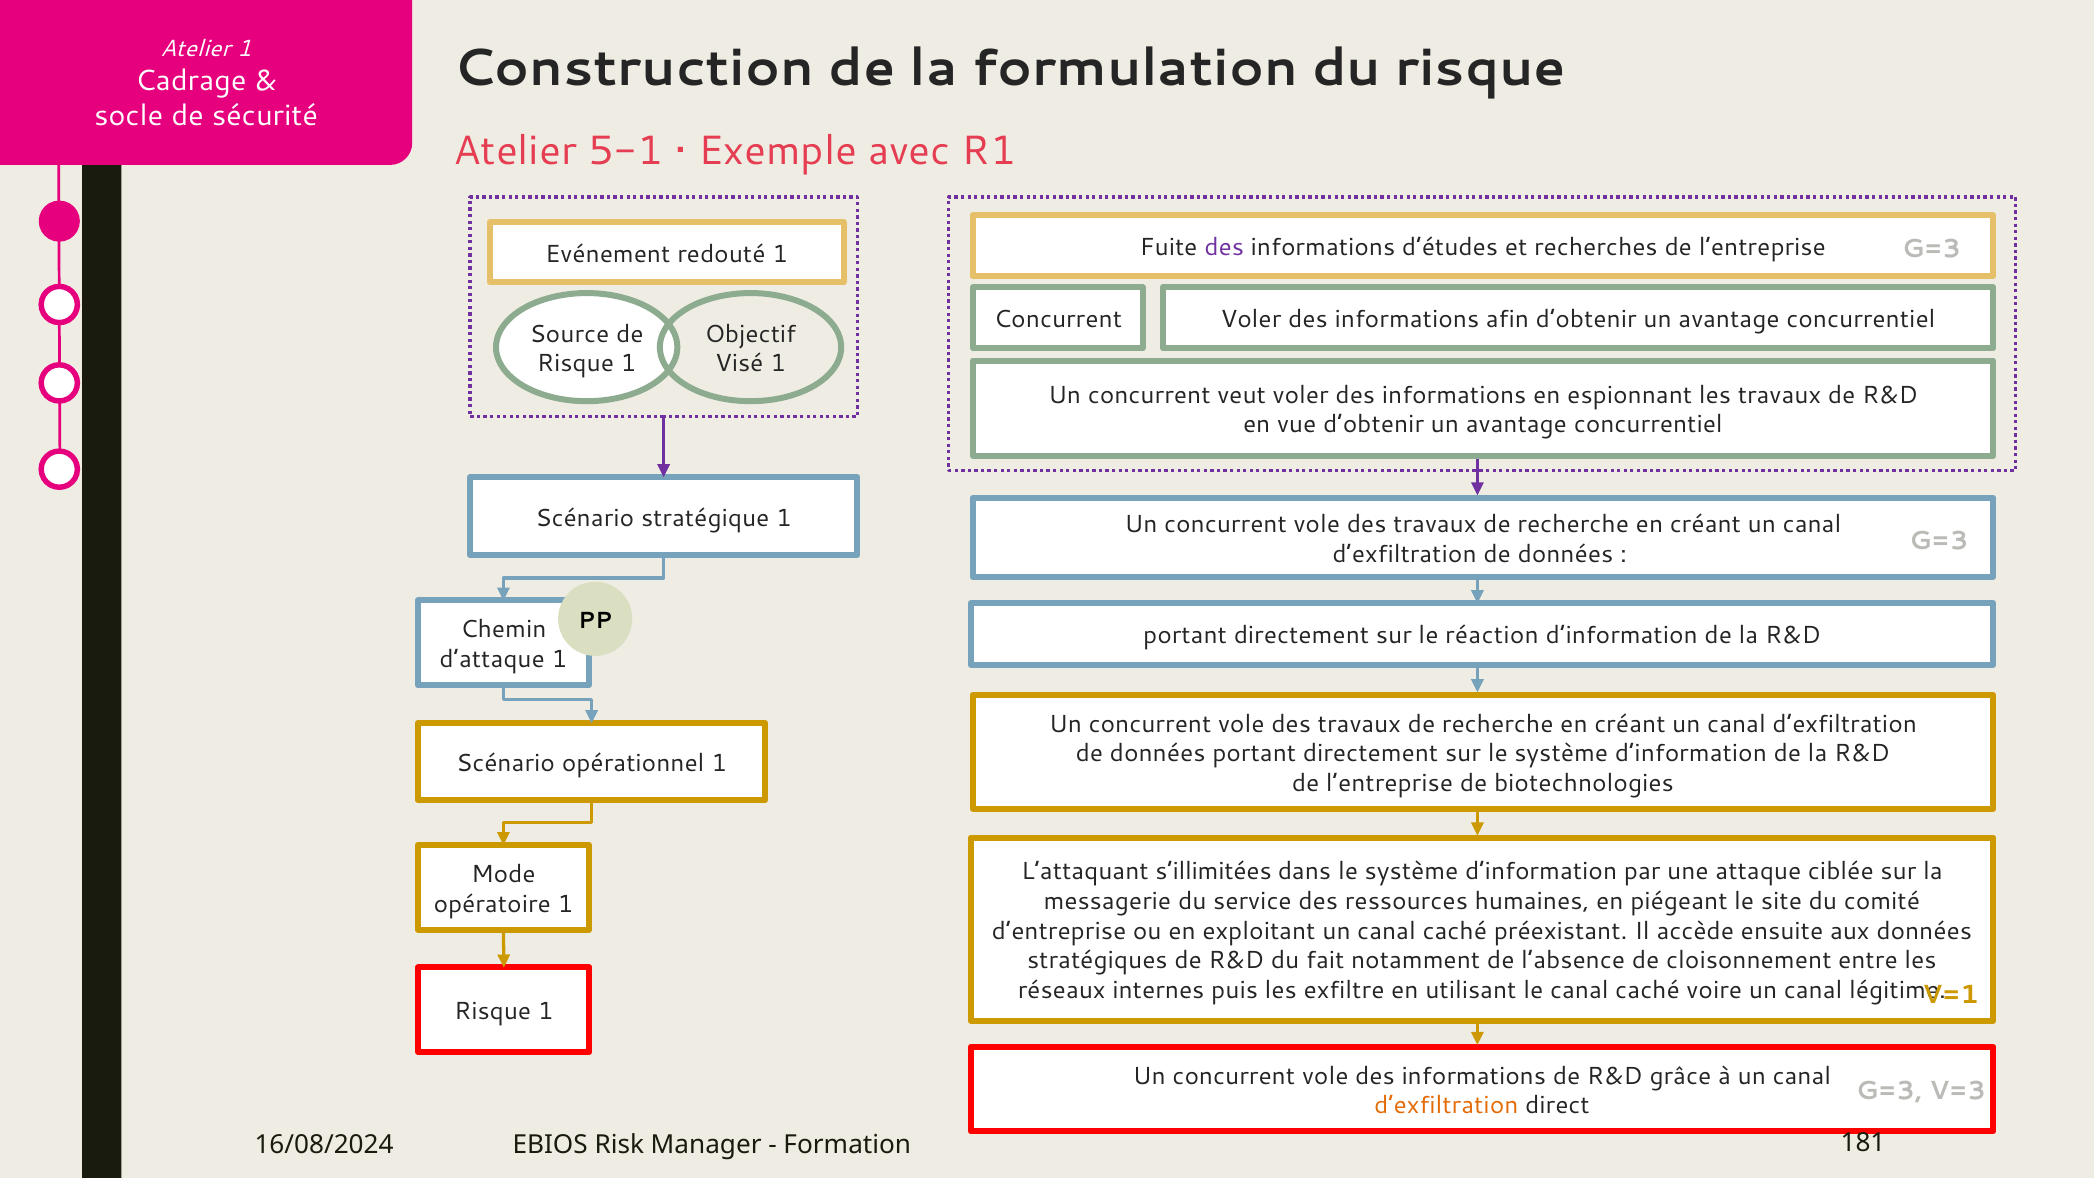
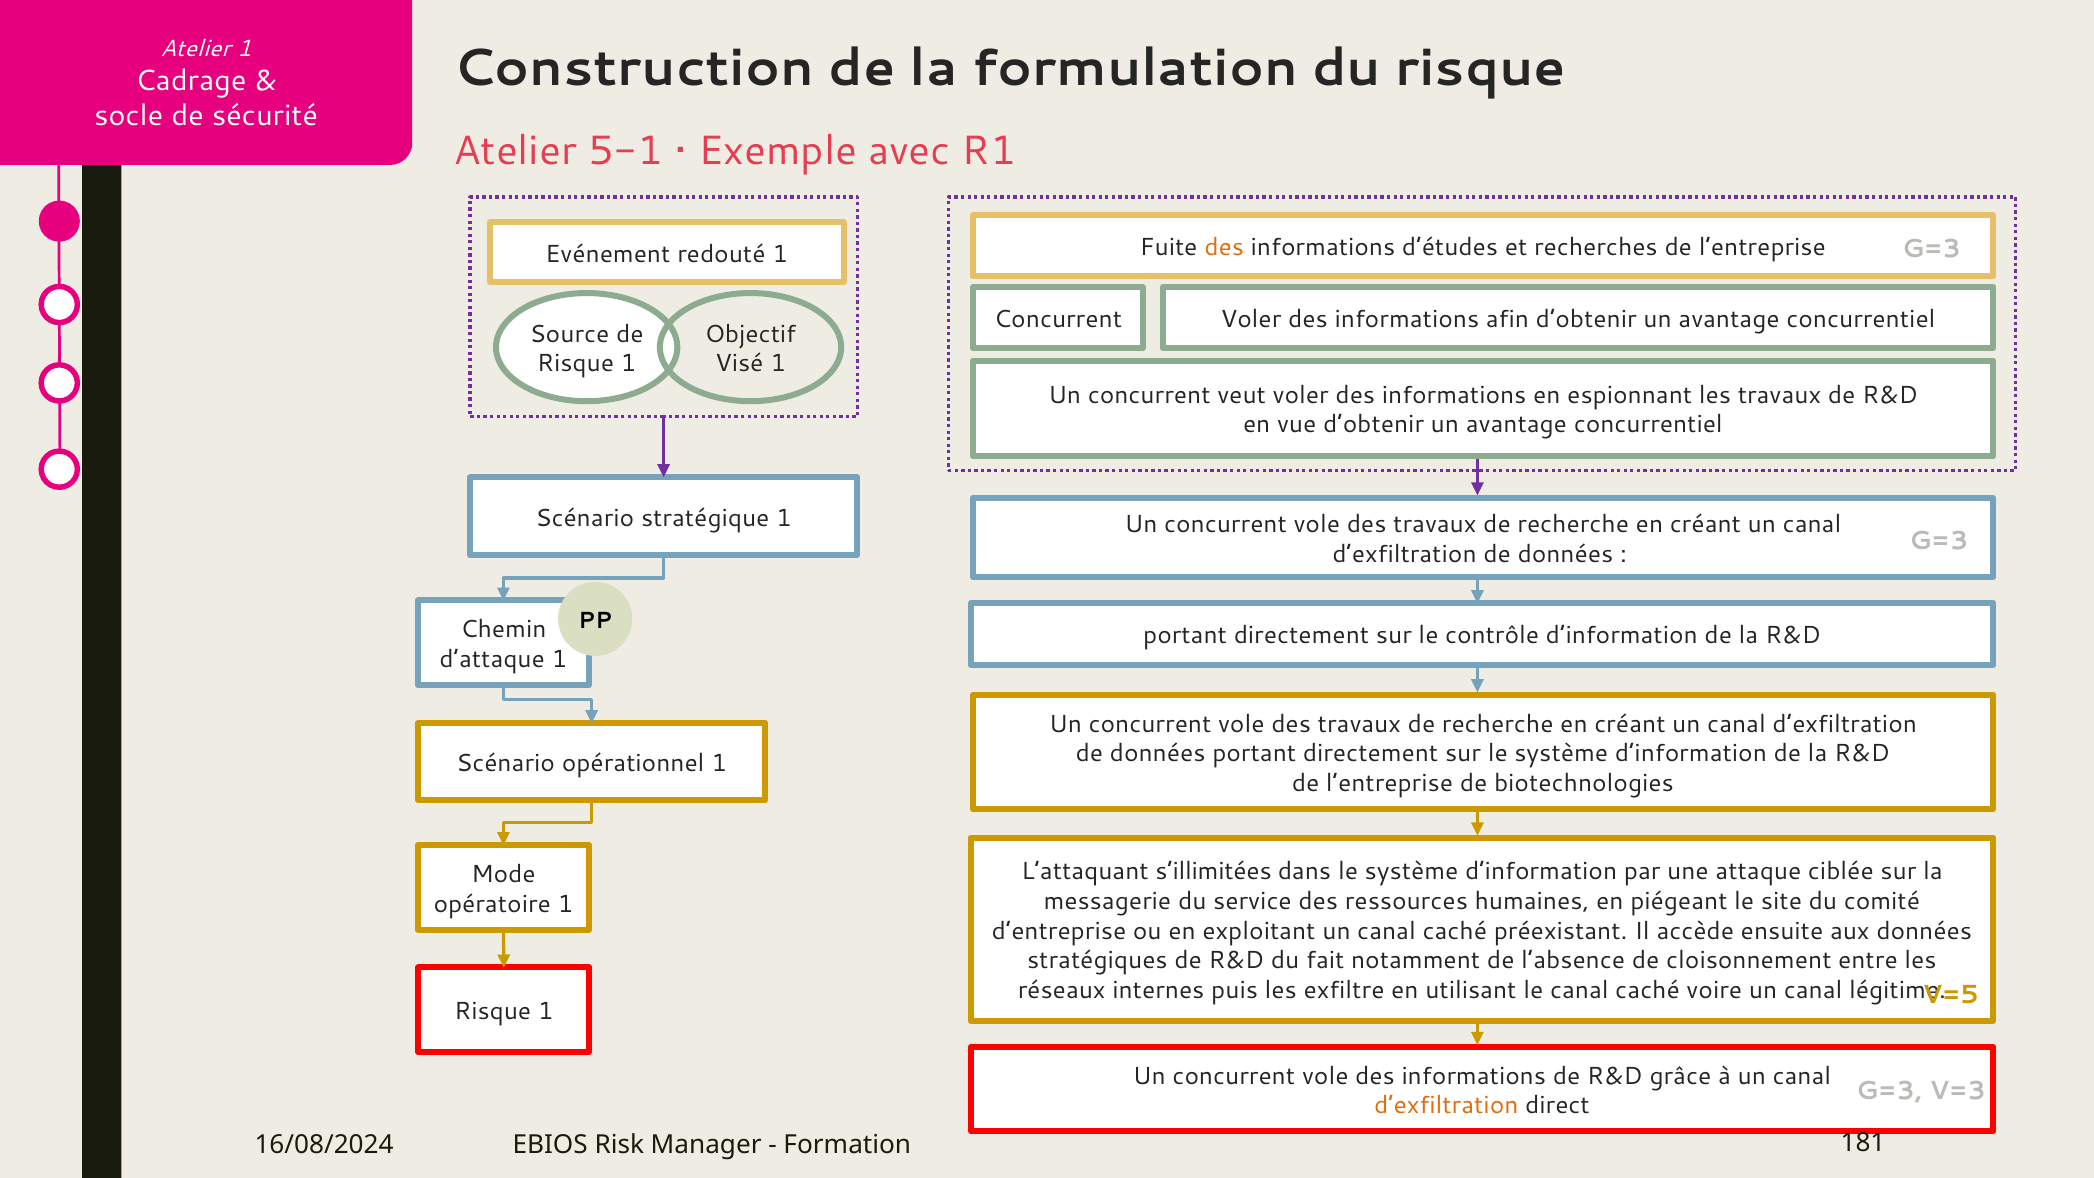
des at (1224, 248) colour: purple -> orange
réaction: réaction -> contrôle
V=1: V=1 -> V=5
